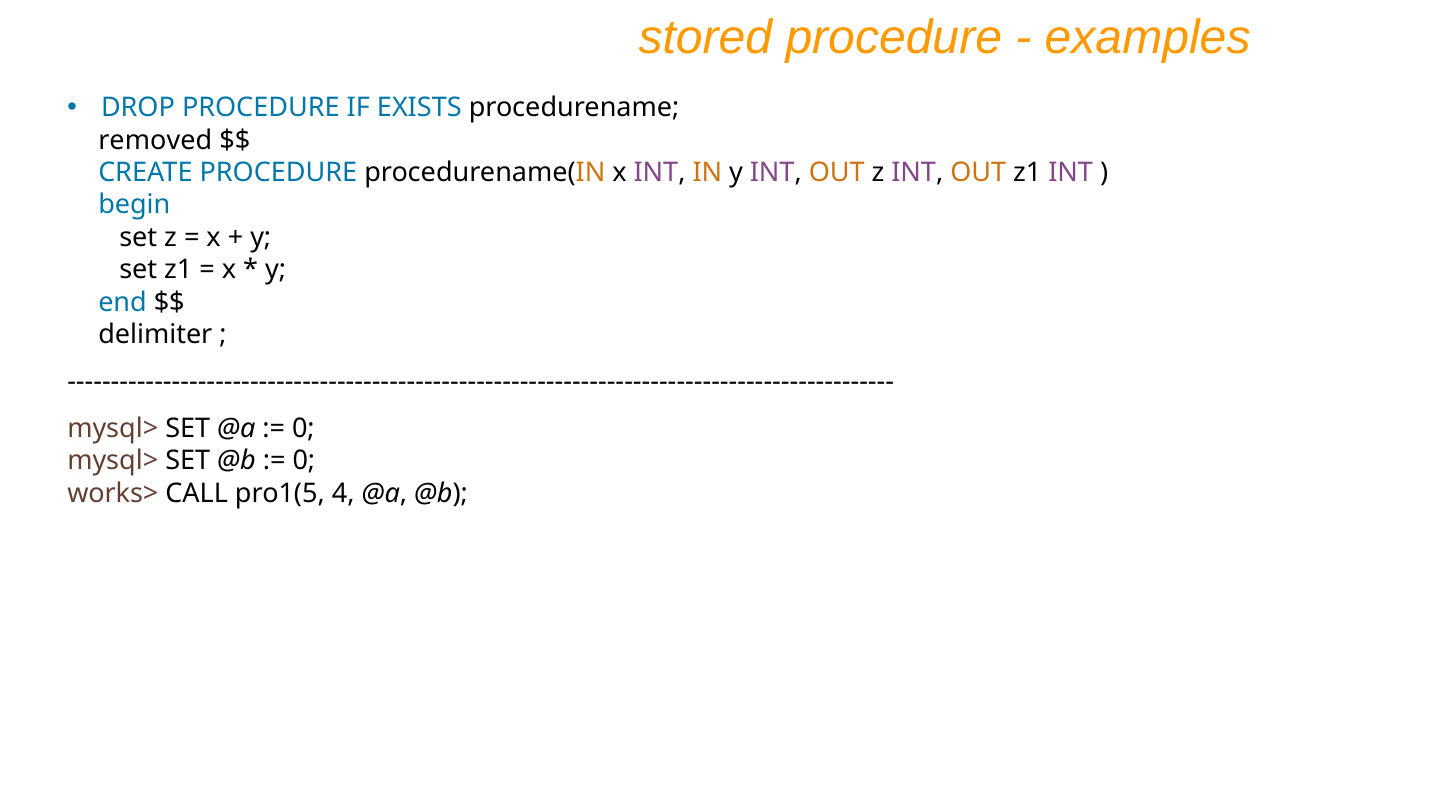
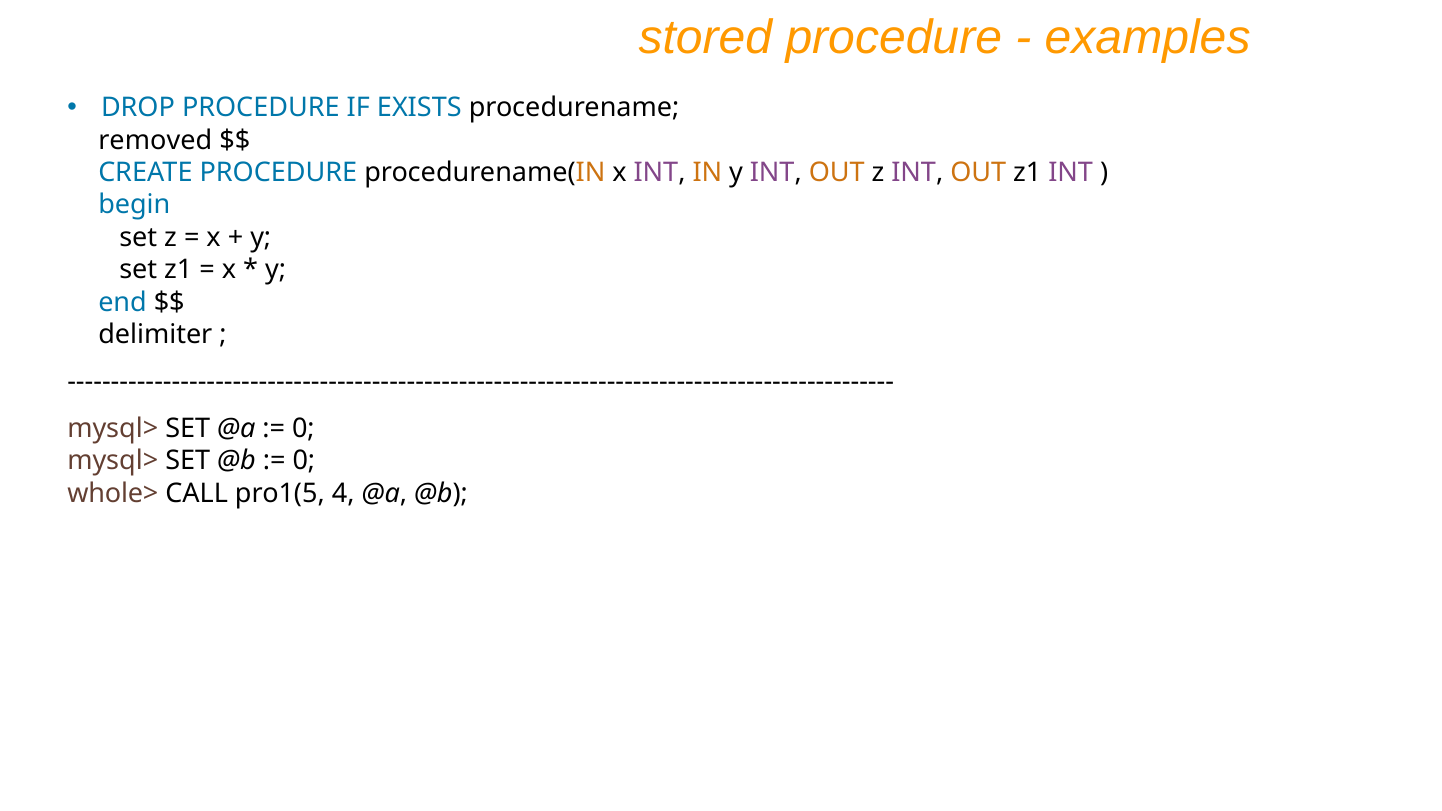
works>: works> -> whole>
